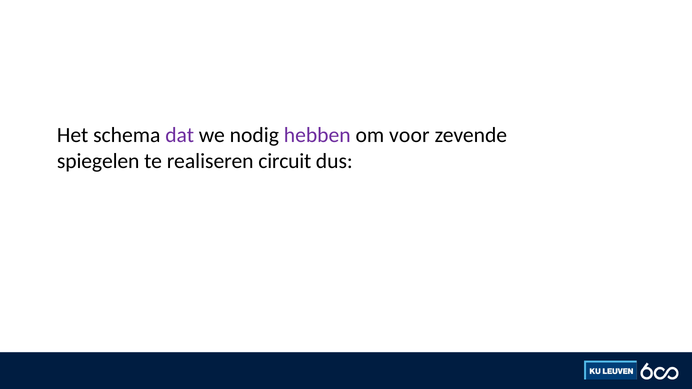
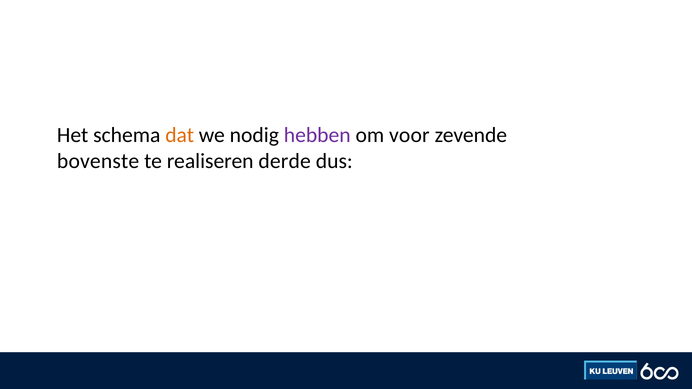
dat colour: purple -> orange
spiegelen: spiegelen -> bovenste
circuit: circuit -> derde
